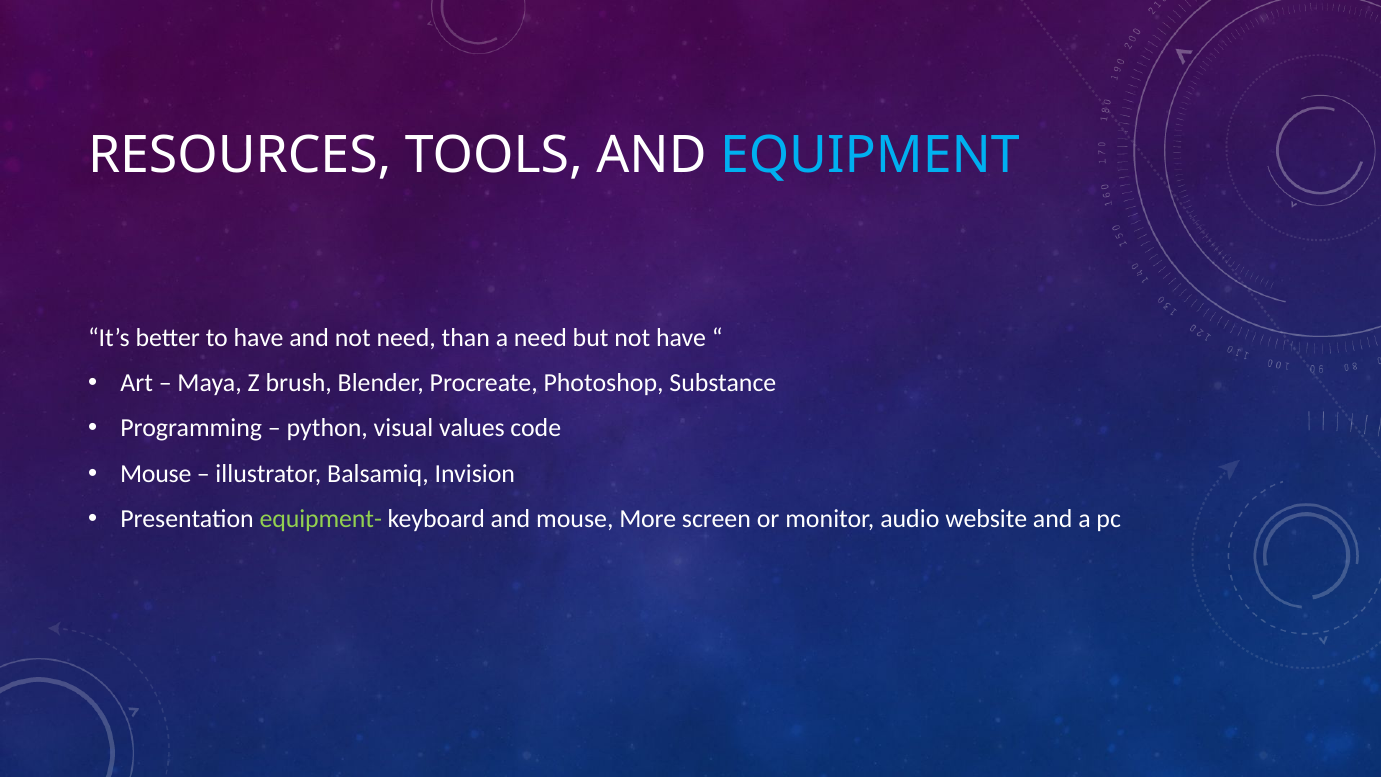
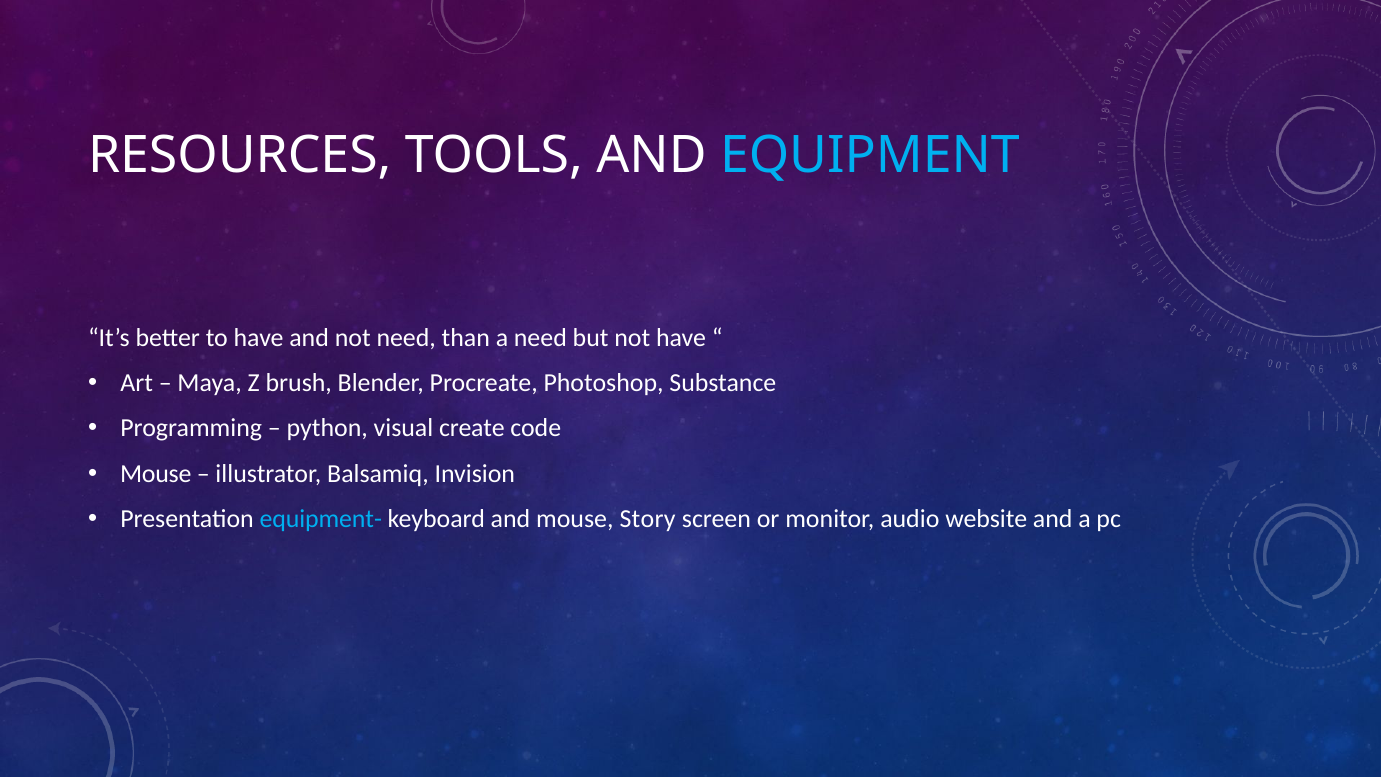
values: values -> create
equipment- colour: light green -> light blue
More: More -> Story
